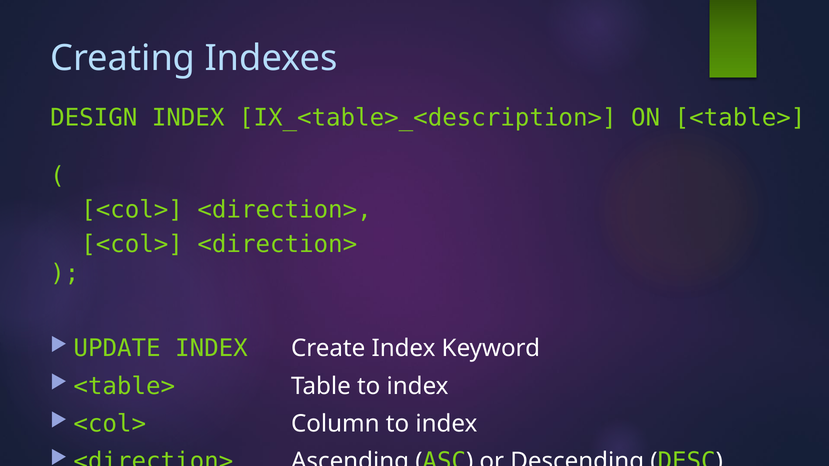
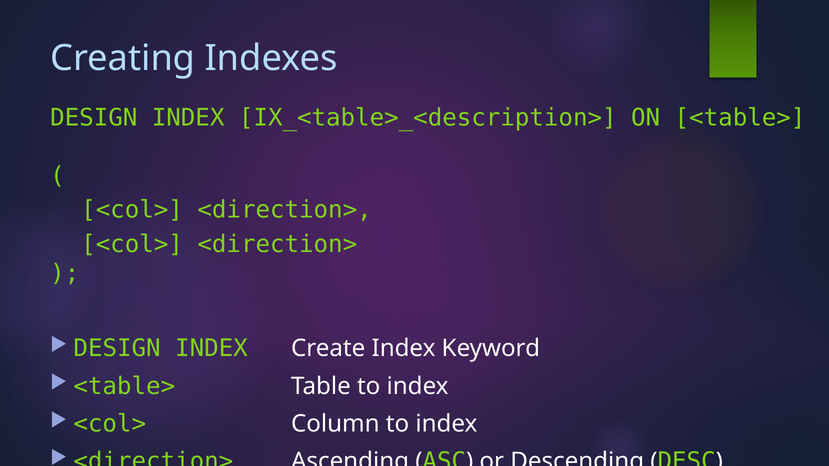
UPDATE at (117, 349): UPDATE -> DESIGN
